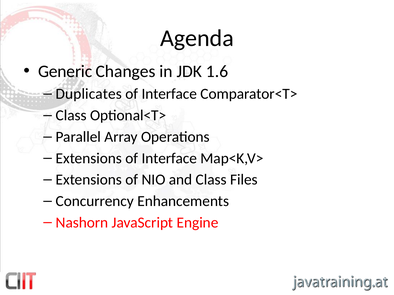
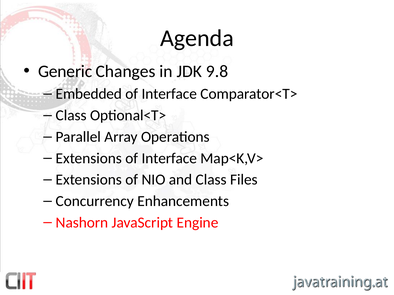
1.6: 1.6 -> 9.8
Duplicates: Duplicates -> Embedded
